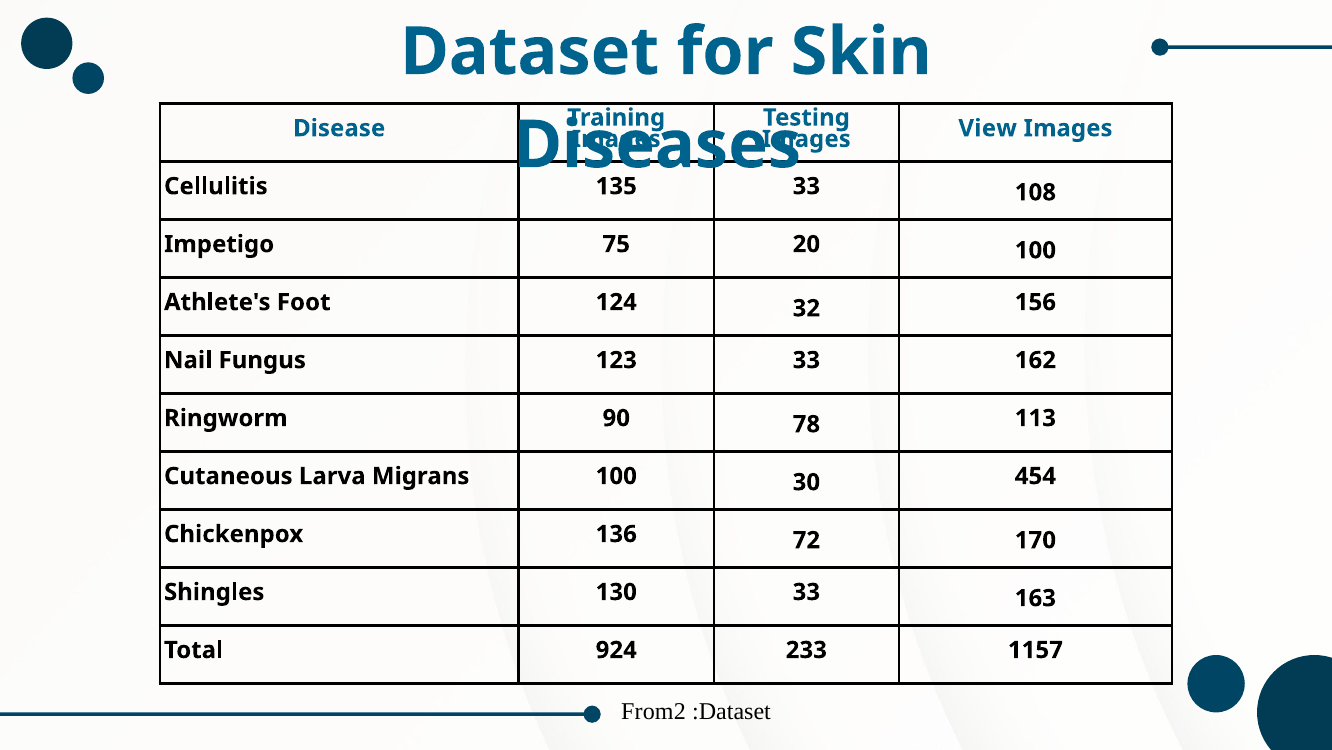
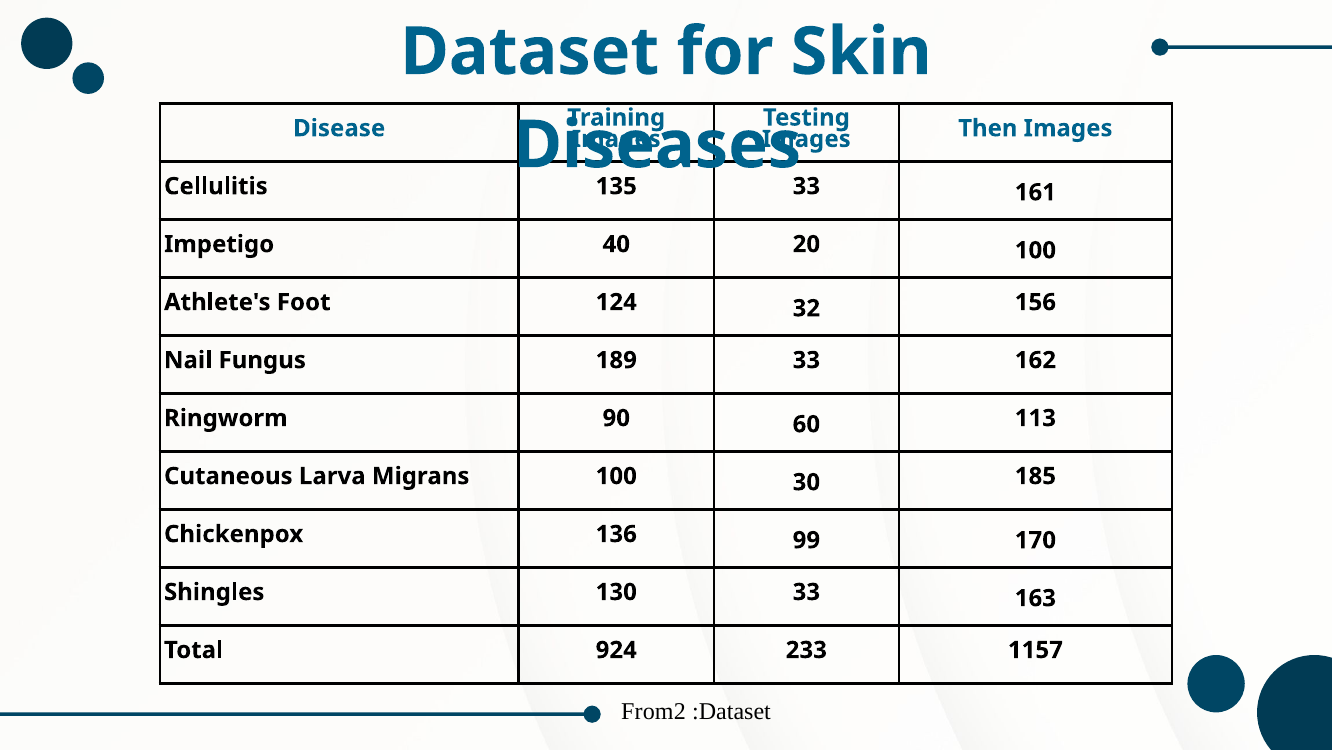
View: View -> Then
108: 108 -> 161
75: 75 -> 40
123: 123 -> 189
78: 78 -> 60
454: 454 -> 185
72: 72 -> 99
